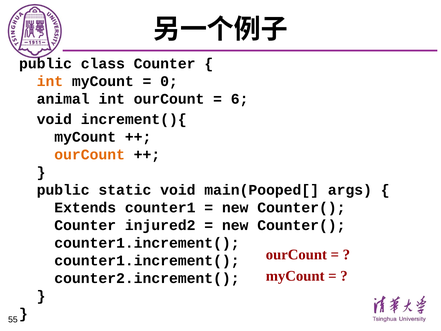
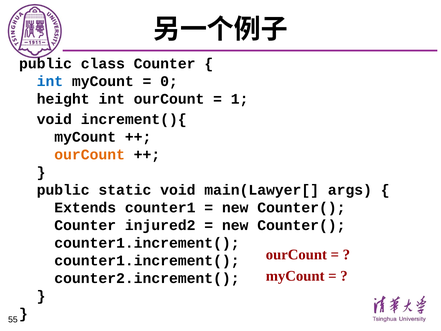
int at (50, 81) colour: orange -> blue
animal: animal -> height
6: 6 -> 1
main(Pooped[: main(Pooped[ -> main(Lawyer[
